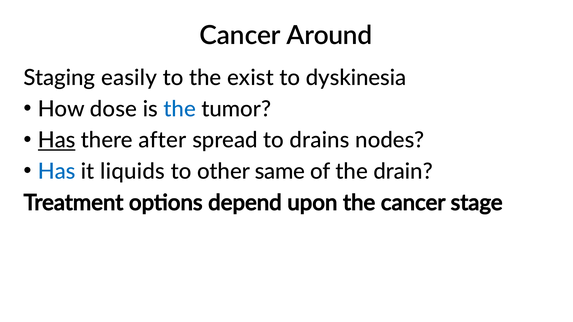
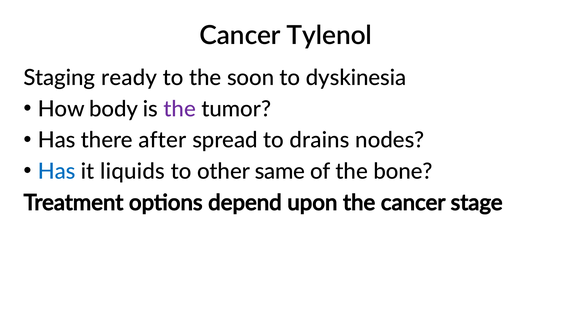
Around: Around -> Tylenol
easily: easily -> ready
exist: exist -> soon
dose: dose -> body
the at (180, 109) colour: blue -> purple
Has at (57, 140) underline: present -> none
drain: drain -> bone
